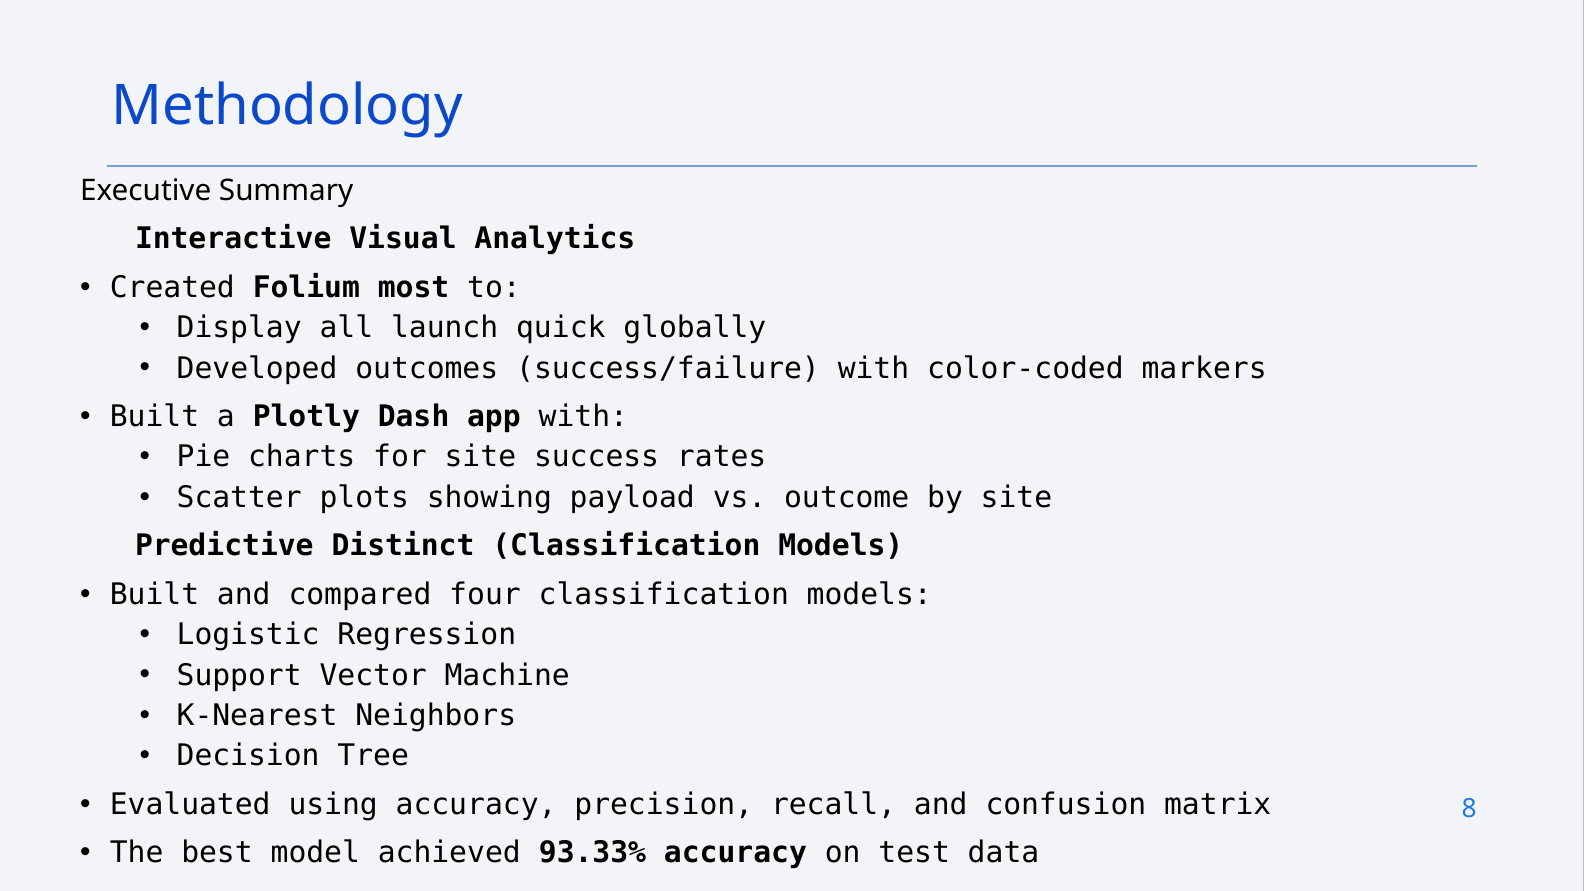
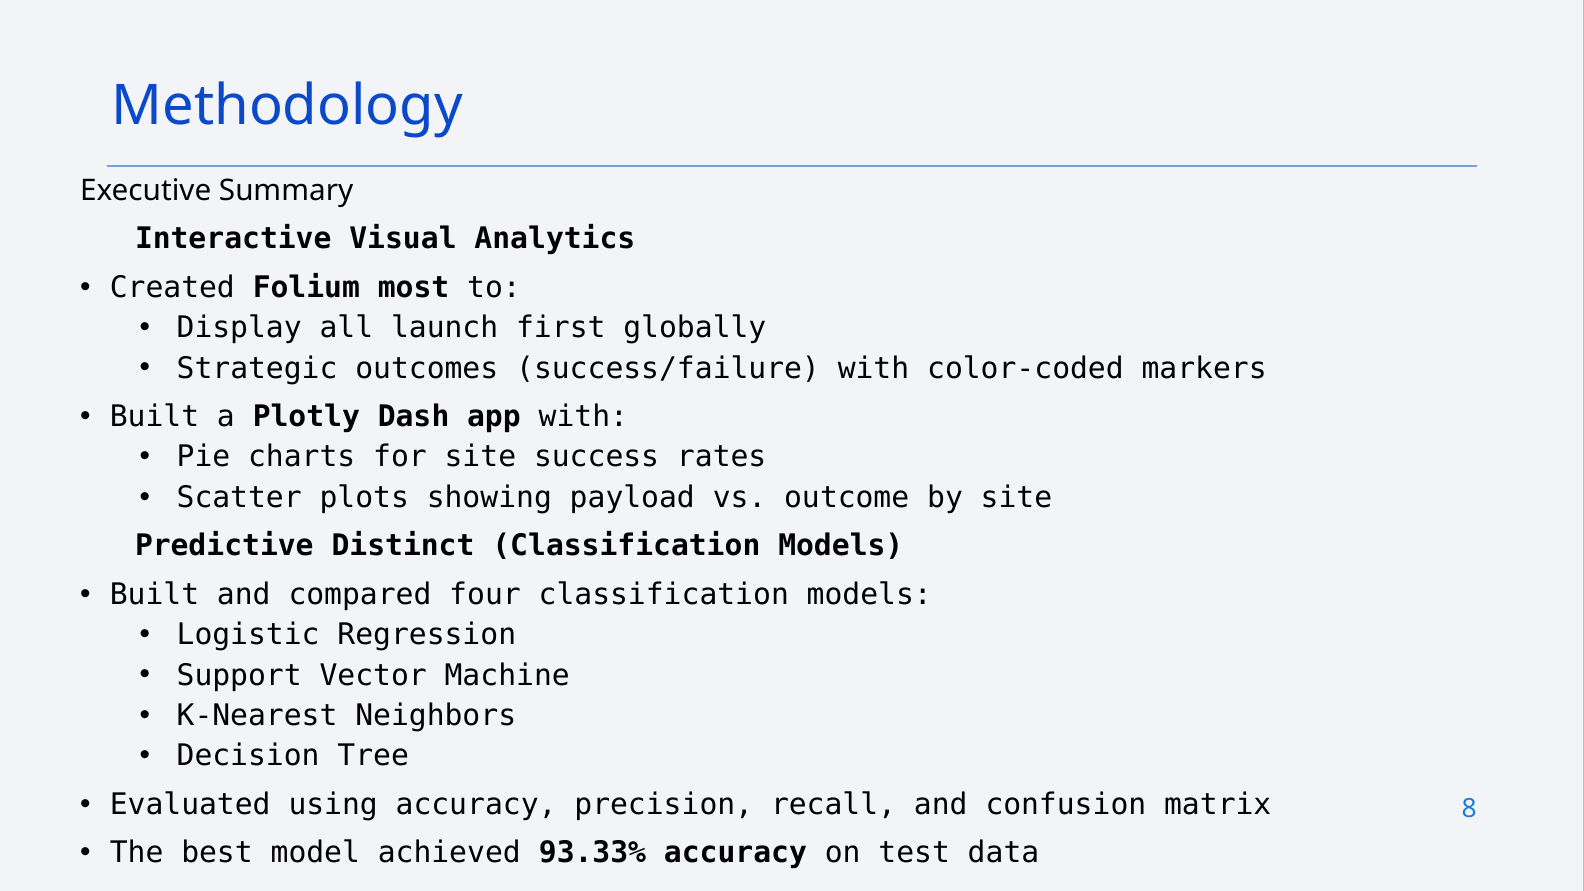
quick: quick -> first
Developed: Developed -> Strategic
